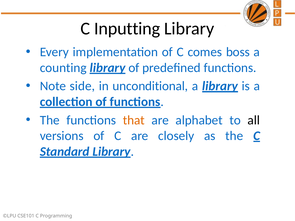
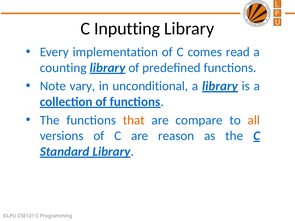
boss: boss -> read
side: side -> vary
alphabet: alphabet -> compare
all colour: black -> orange
closely: closely -> reason
